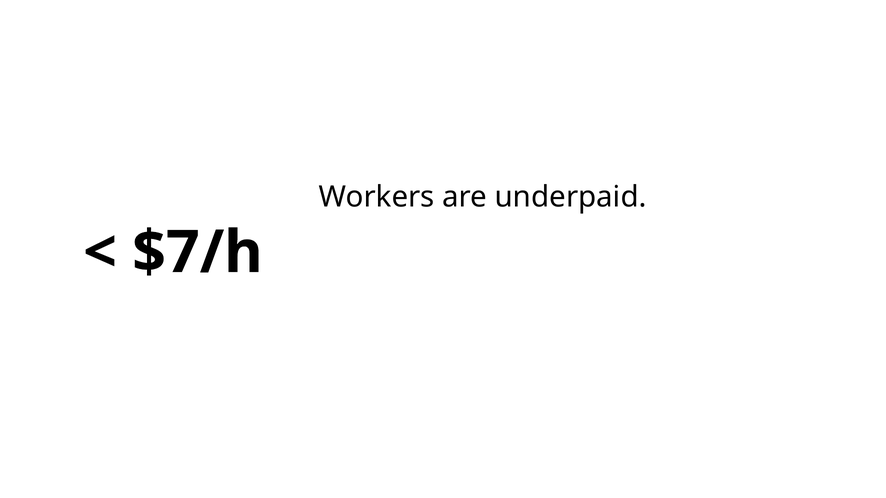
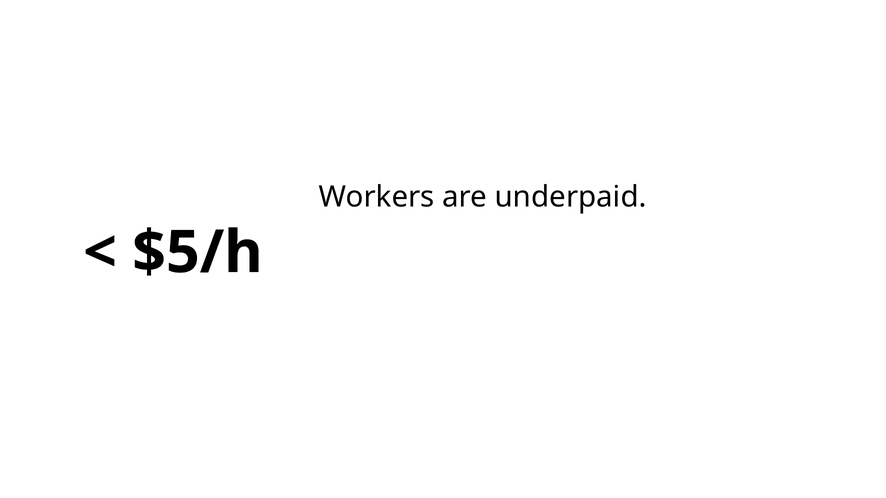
$7/h: $7/h -> $5/h
